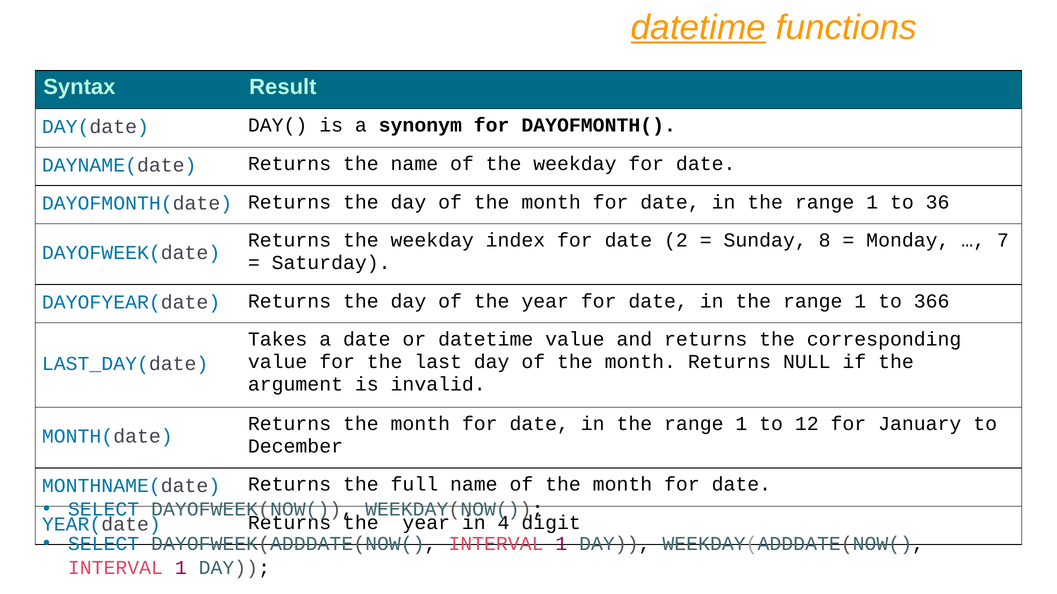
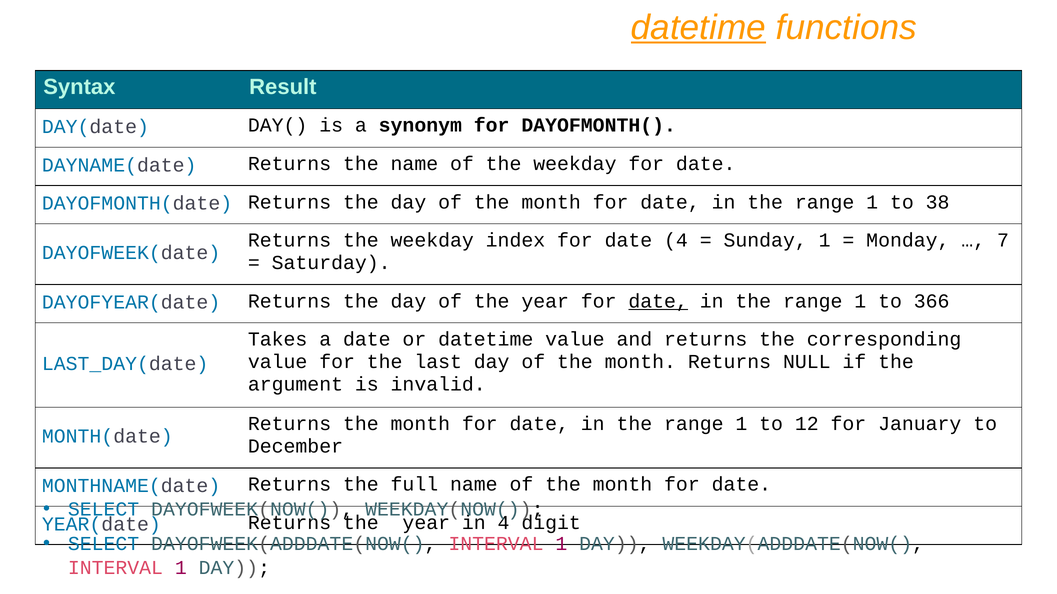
36: 36 -> 38
date 2: 2 -> 4
Sunday 8: 8 -> 1
date at (658, 301) underline: none -> present
